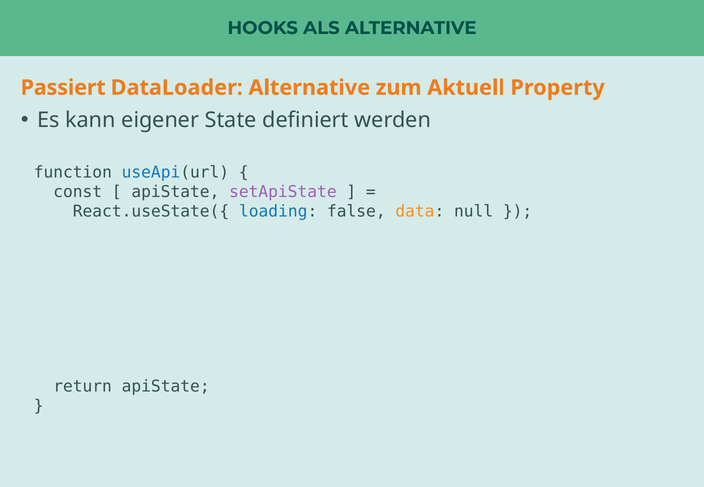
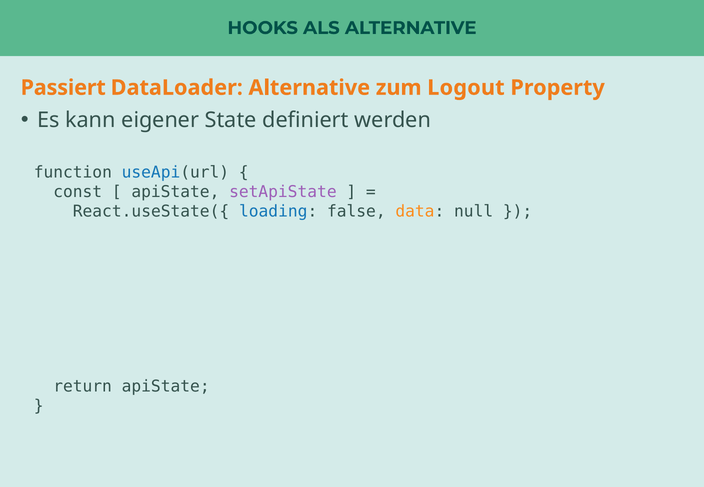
Aktuell: Aktuell -> Logout
